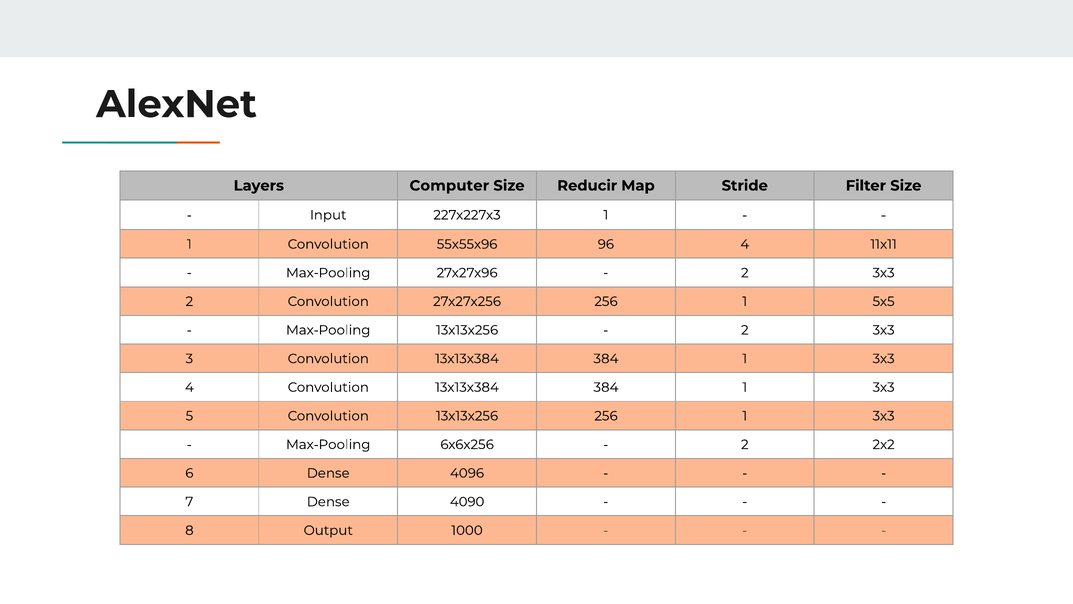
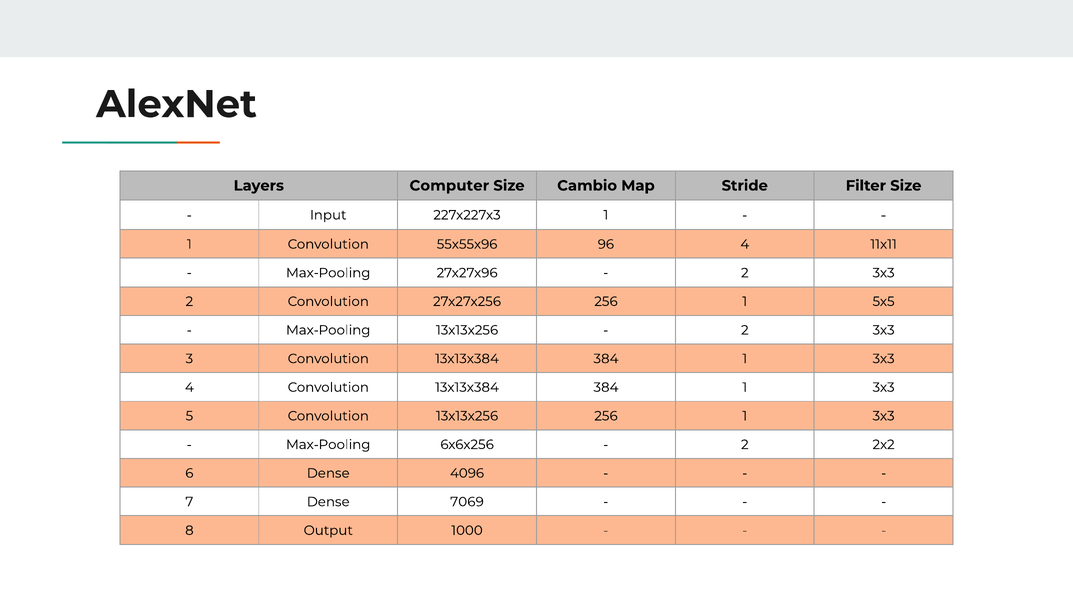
Reducir: Reducir -> Cambio
4090: 4090 -> 7069
